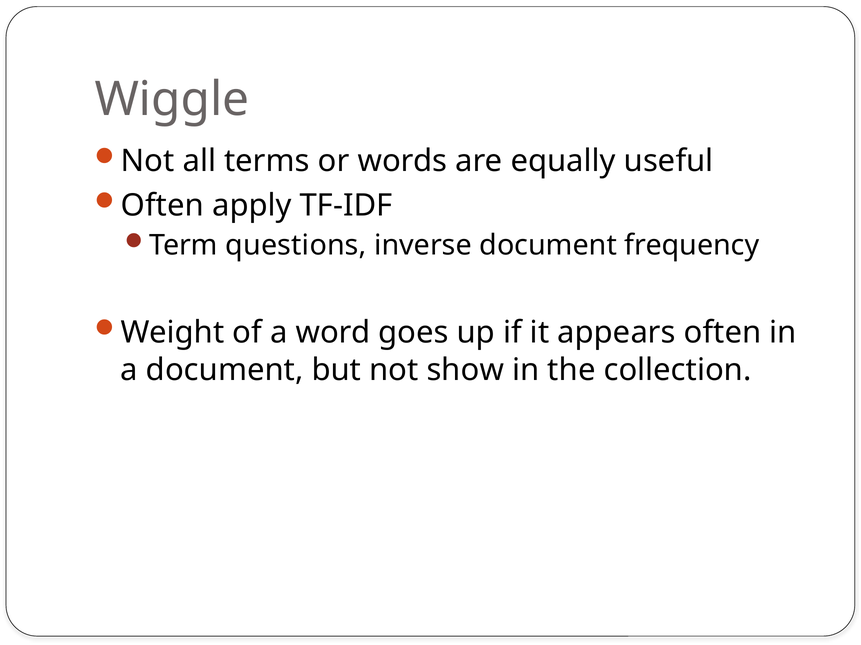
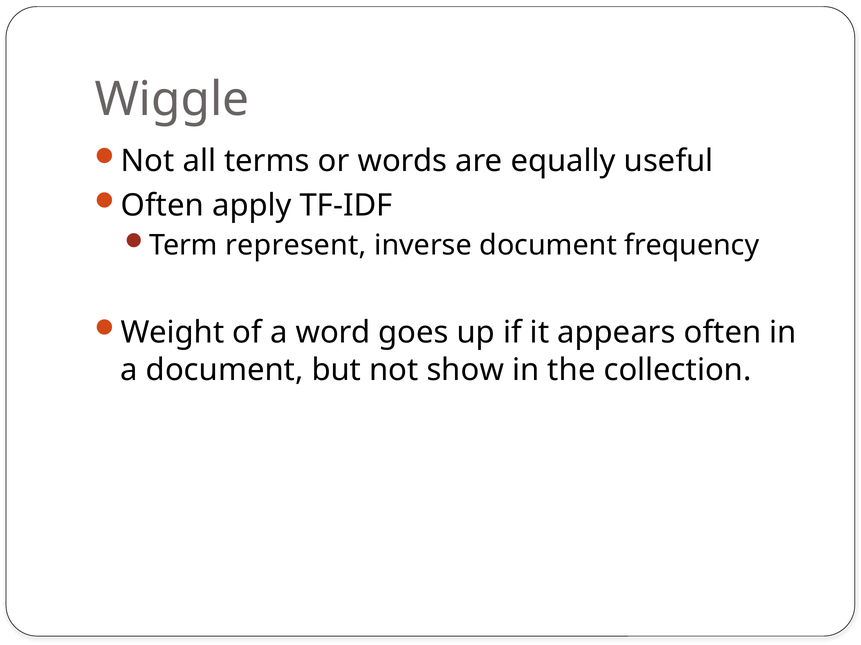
questions: questions -> represent
